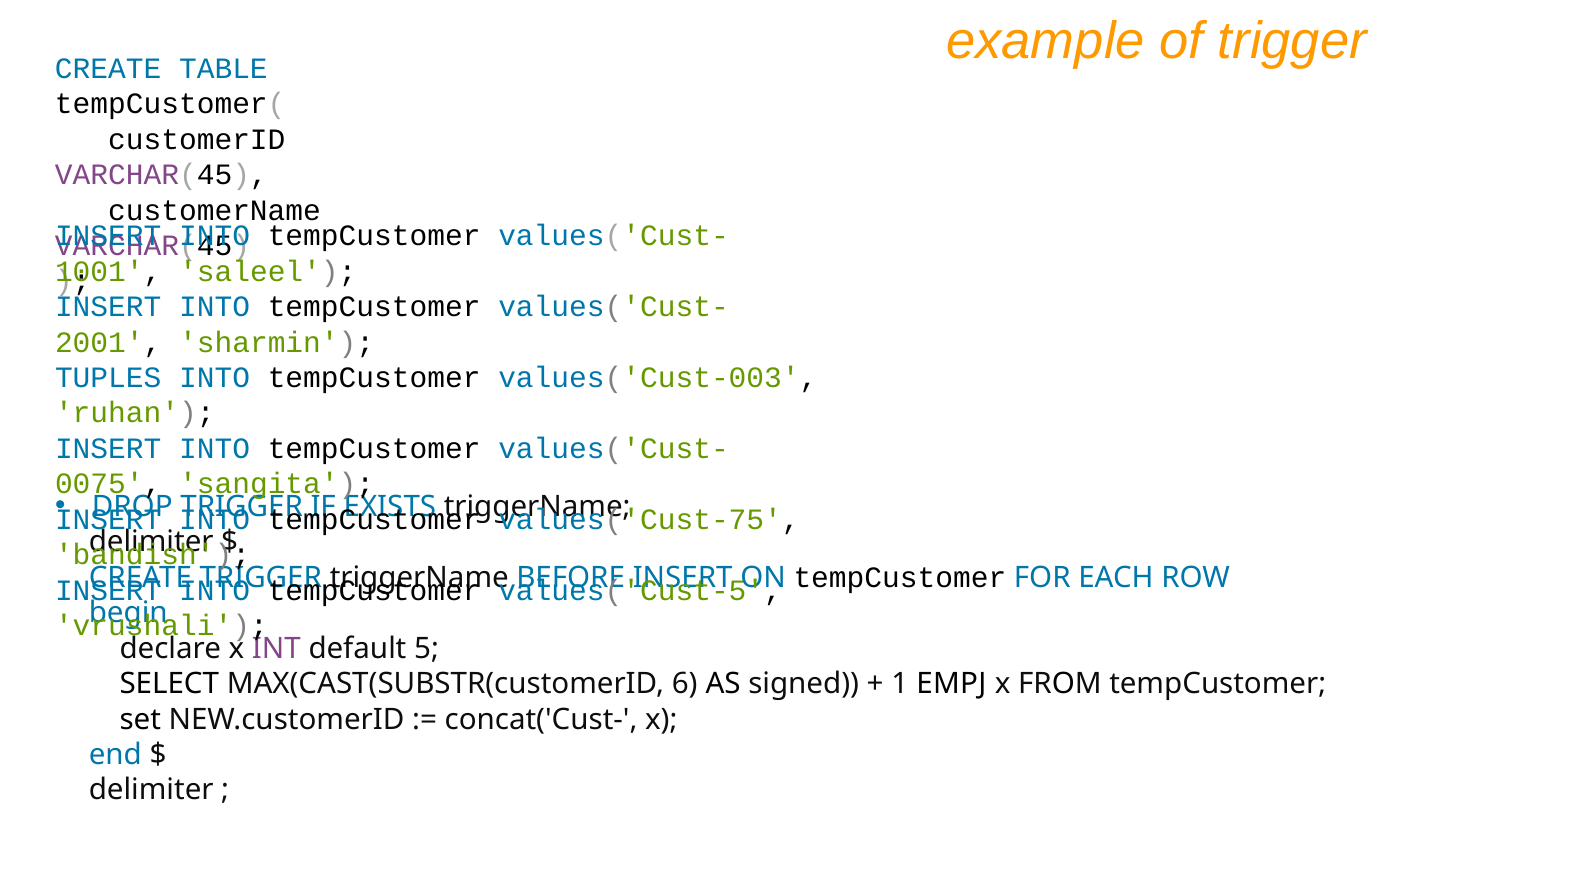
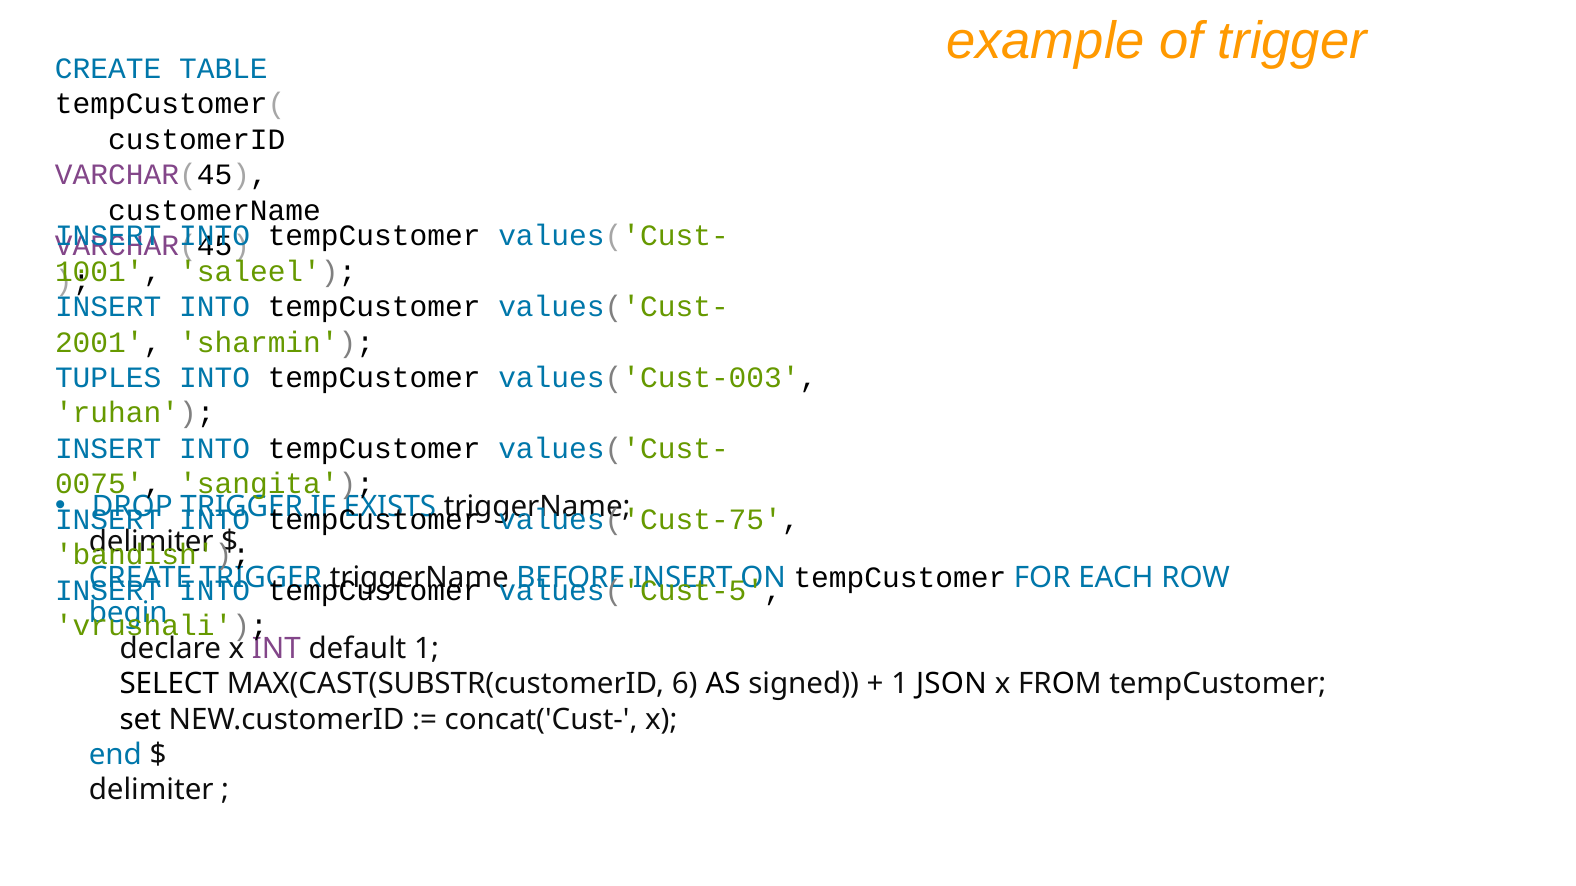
default 5: 5 -> 1
EMPJ: EMPJ -> JSON
